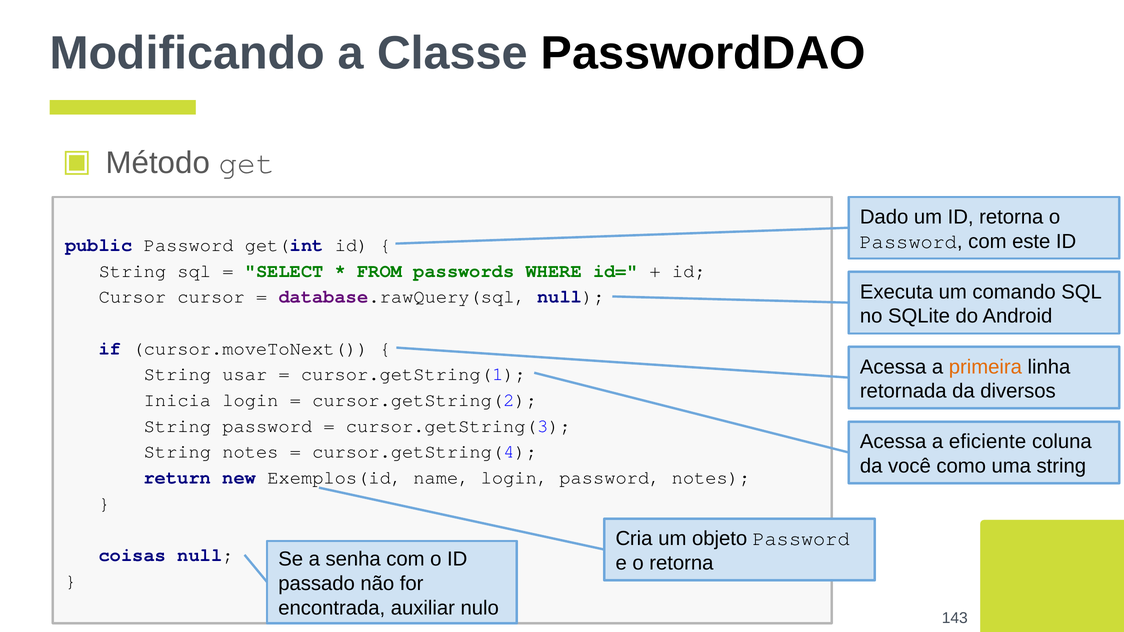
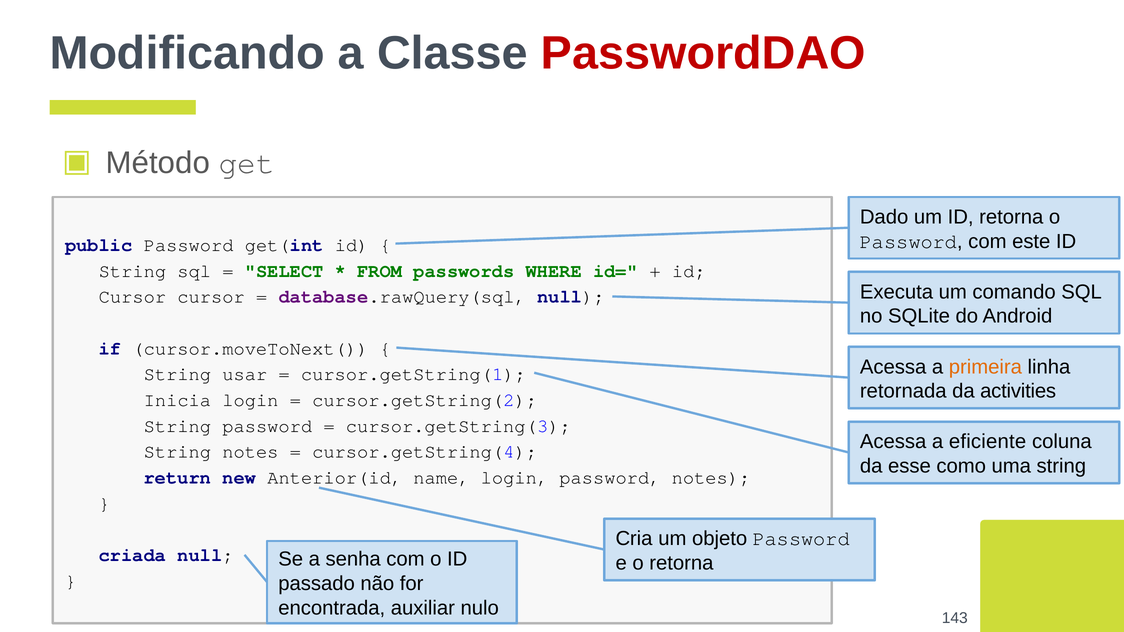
PasswordDAO colour: black -> red
diversos: diversos -> activities
você: você -> esse
Exemplos(id: Exemplos(id -> Anterior(id
coisas: coisas -> criada
